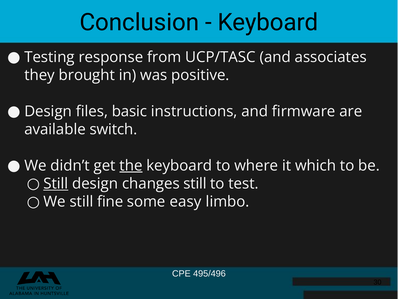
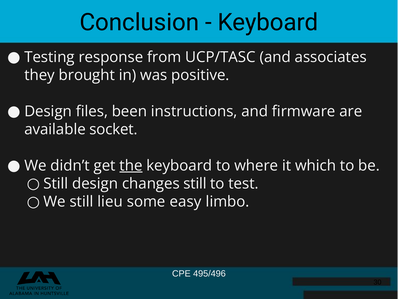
basic: basic -> been
switch: switch -> socket
Still at (56, 183) underline: present -> none
fine: fine -> lieu
